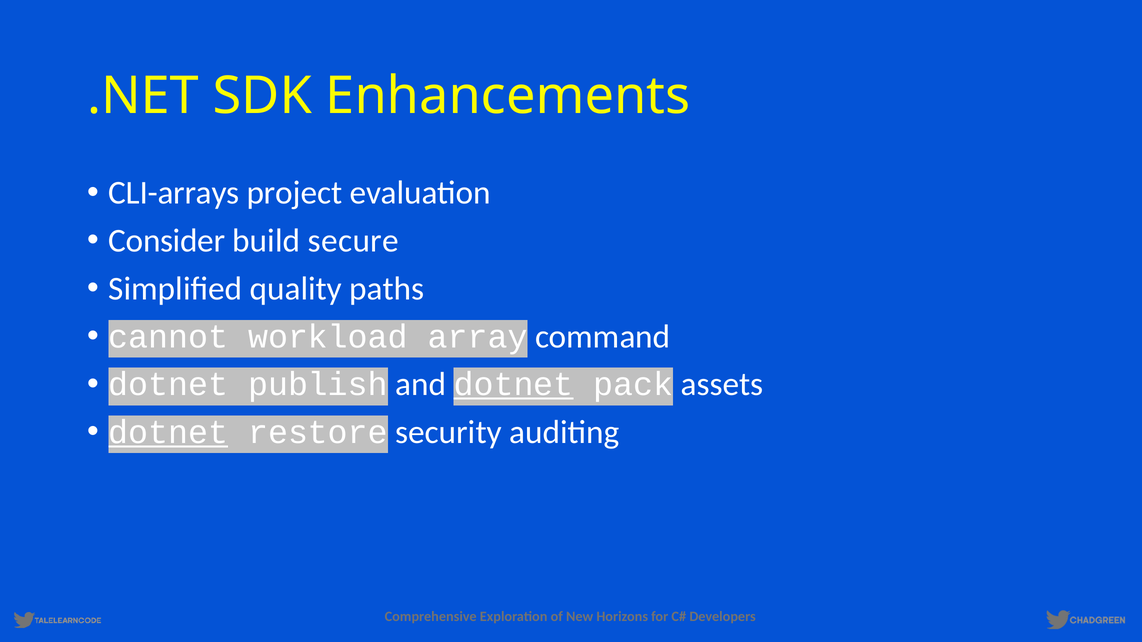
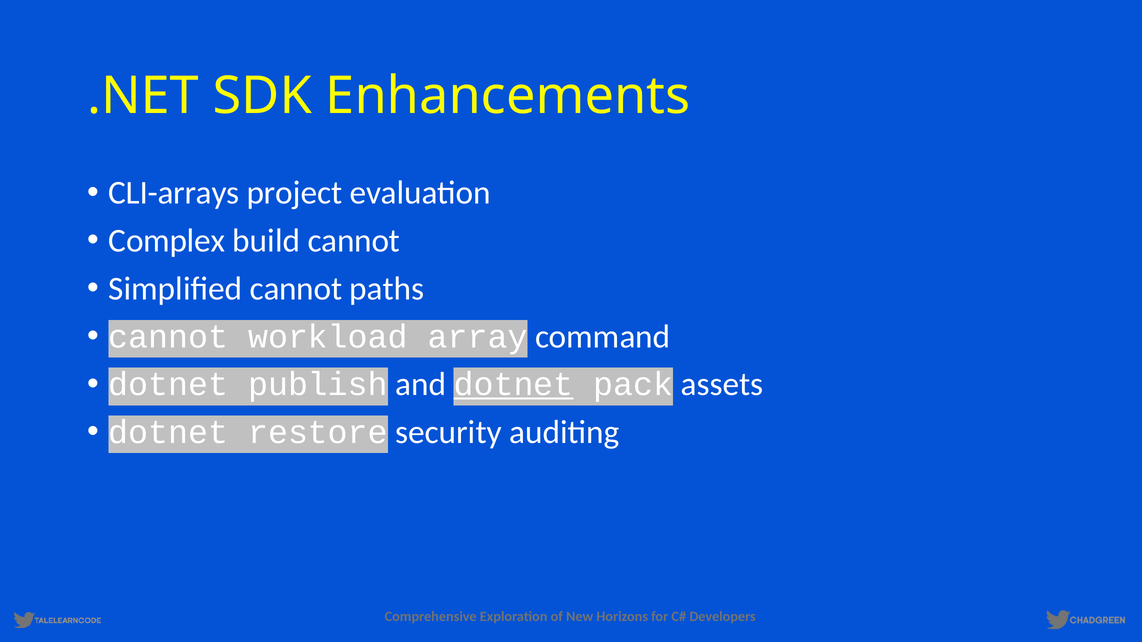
Consider: Consider -> Complex
build secure: secure -> cannot
Simplified quality: quality -> cannot
dotnet at (168, 432) underline: present -> none
